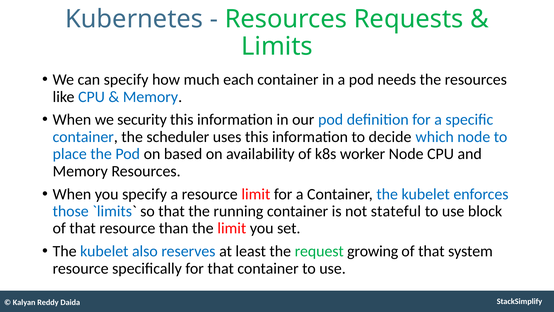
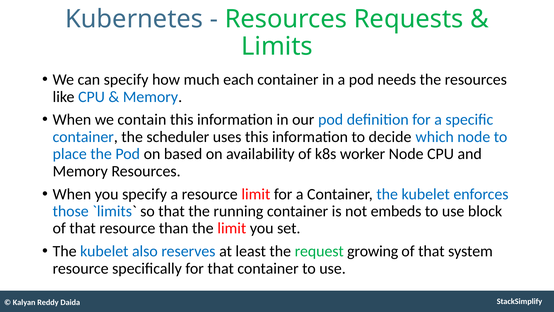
security: security -> contain
stateful: stateful -> embeds
